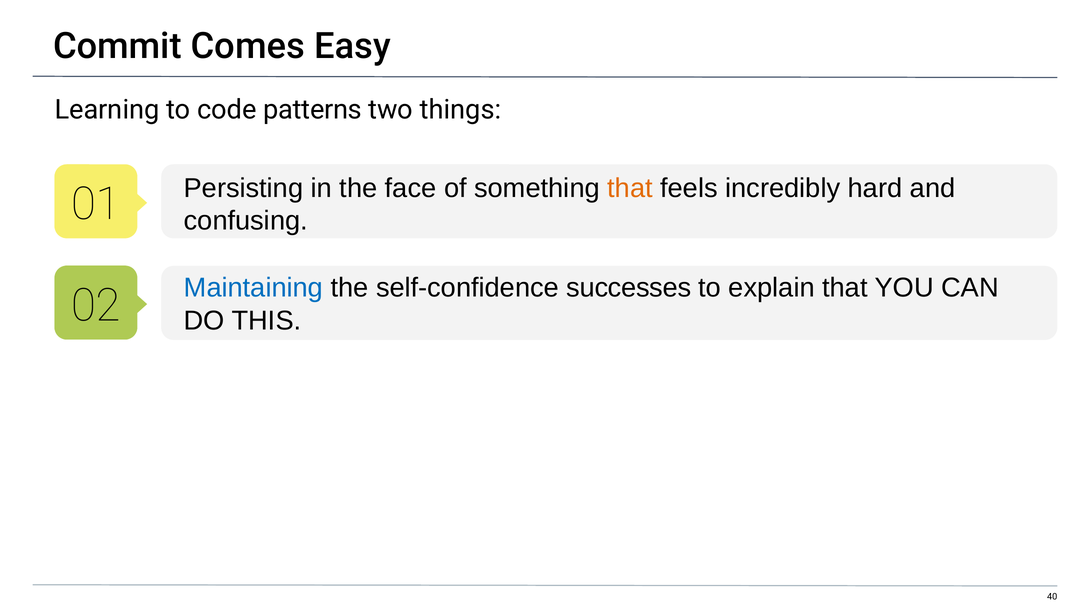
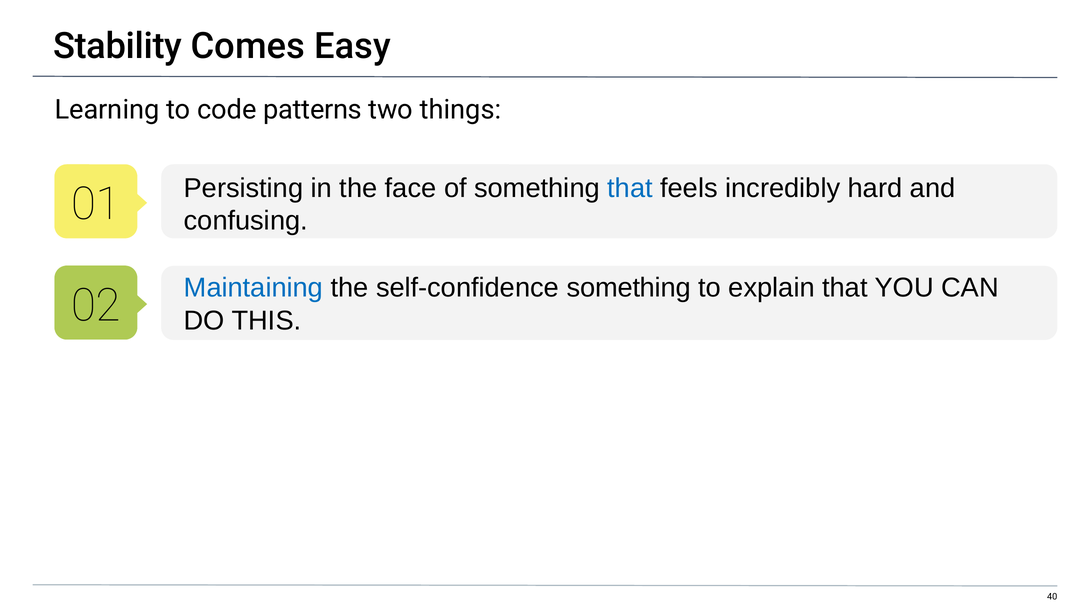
Commit: Commit -> Stability
that at (630, 188) colour: orange -> blue
self-confidence successes: successes -> something
